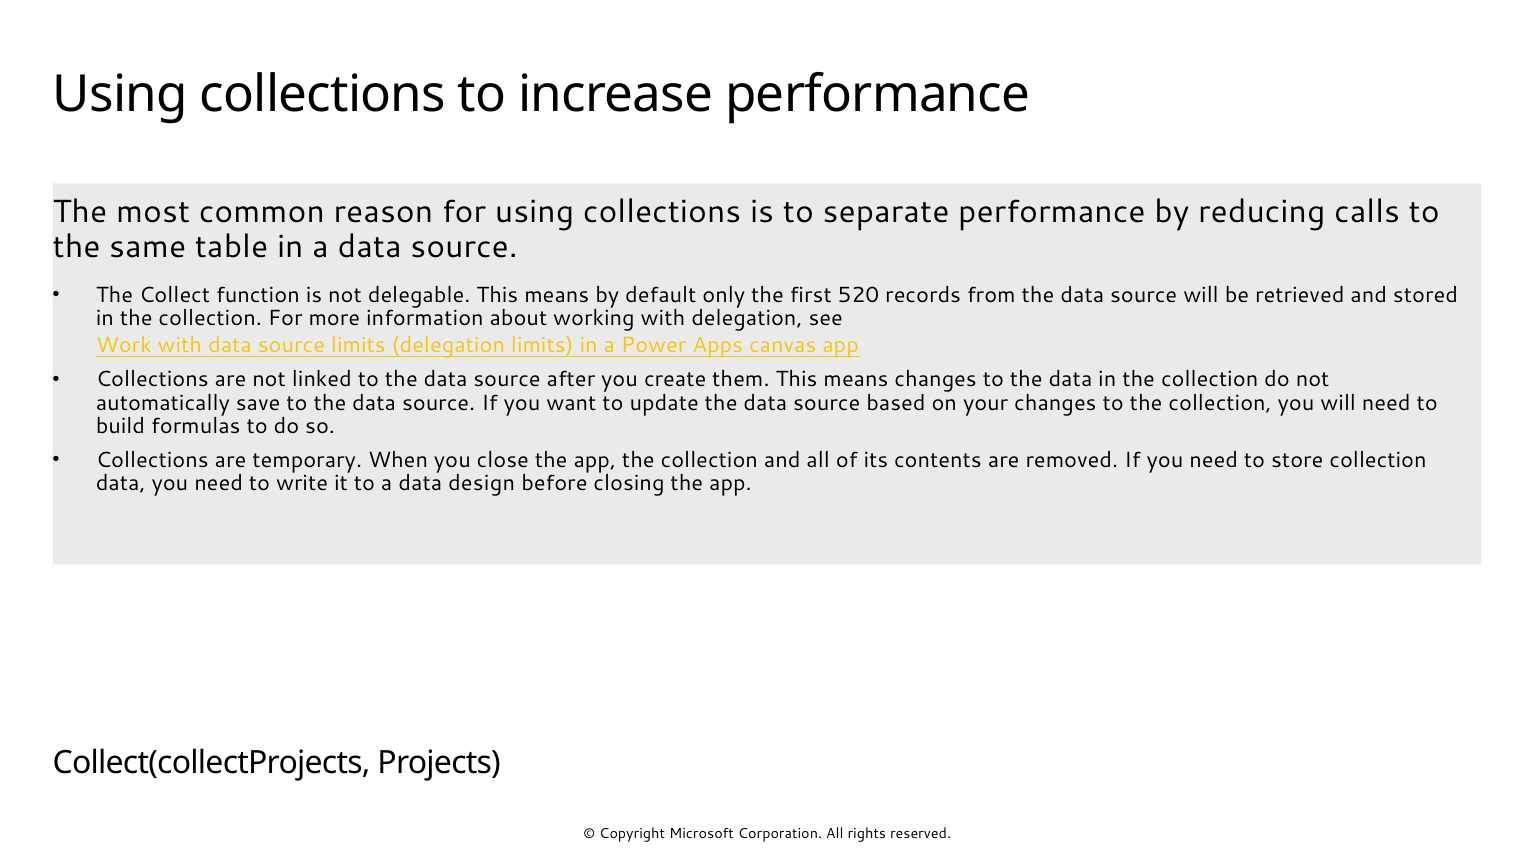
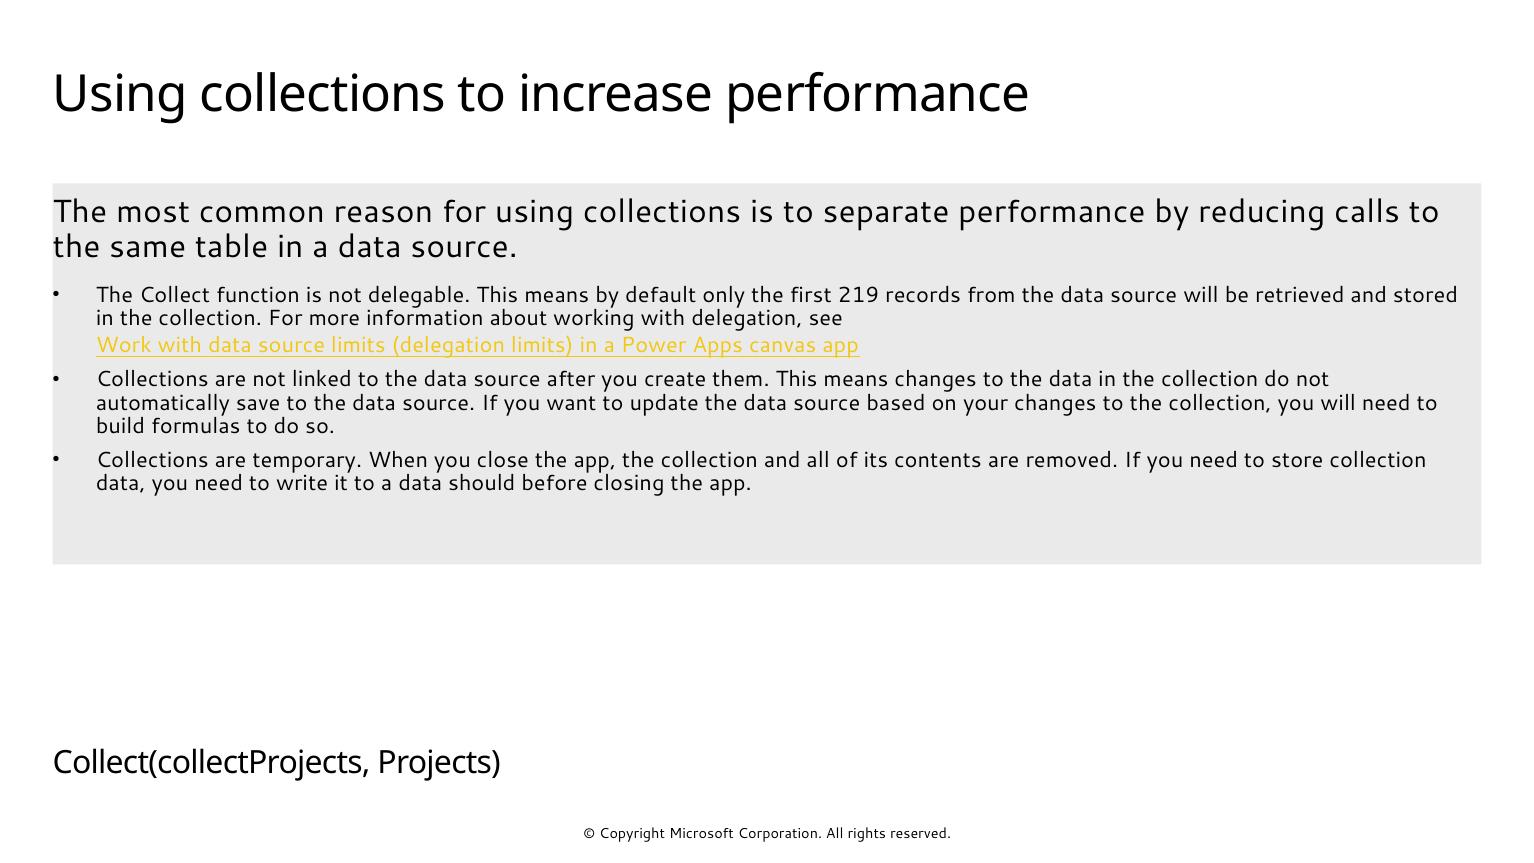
520: 520 -> 219
design: design -> should
